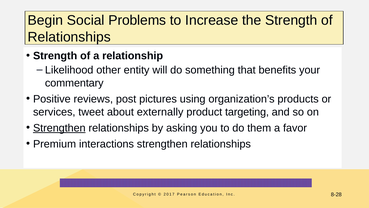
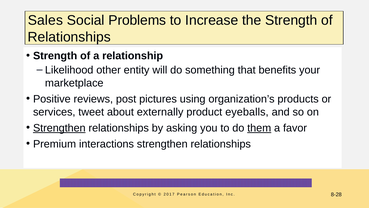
Begin: Begin -> Sales
commentary: commentary -> marketplace
targeting: targeting -> eyeballs
them underline: none -> present
